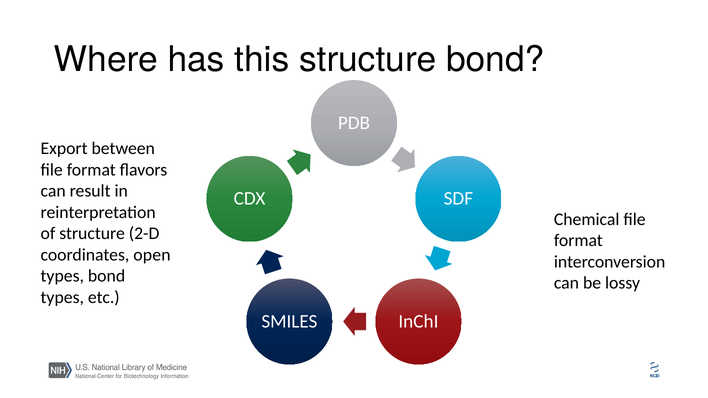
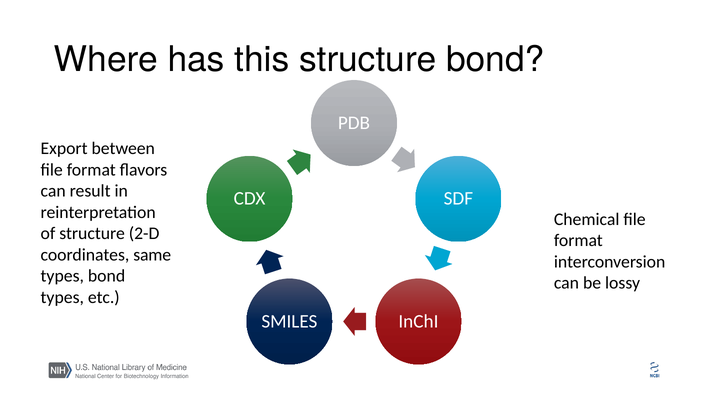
open: open -> same
